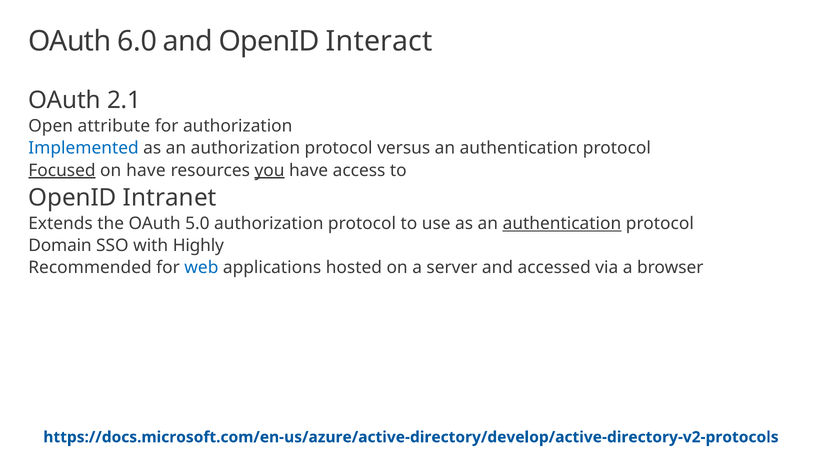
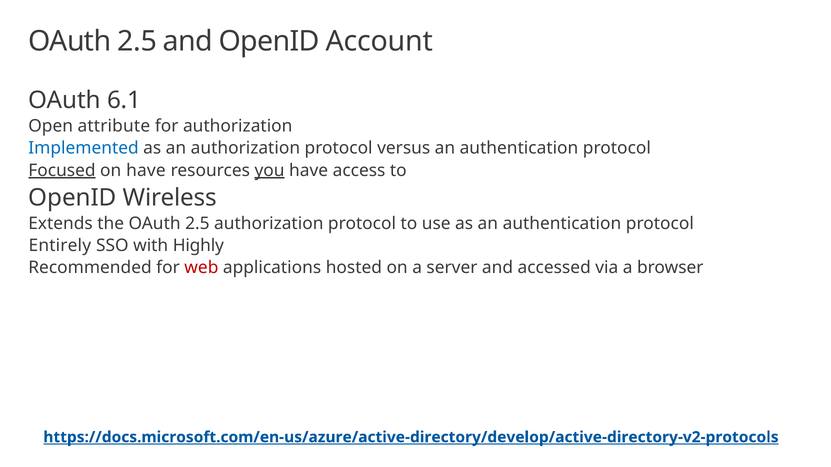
6.0 at (137, 41): 6.0 -> 2.5
Interact: Interact -> Account
2.1: 2.1 -> 6.1
Intranet: Intranet -> Wireless
the OAuth 5.0: 5.0 -> 2.5
authentication at (562, 224) underline: present -> none
Domain: Domain -> Entirely
web colour: blue -> red
https://docs.microsoft.com/en-us/azure/active-directory/develop/active-directory-v2-protocols underline: none -> present
